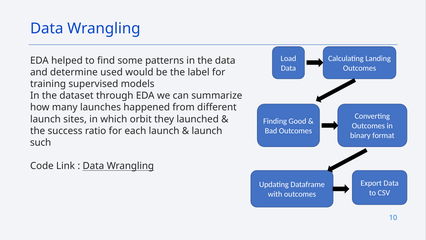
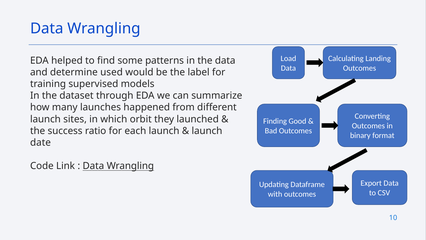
such: such -> date
